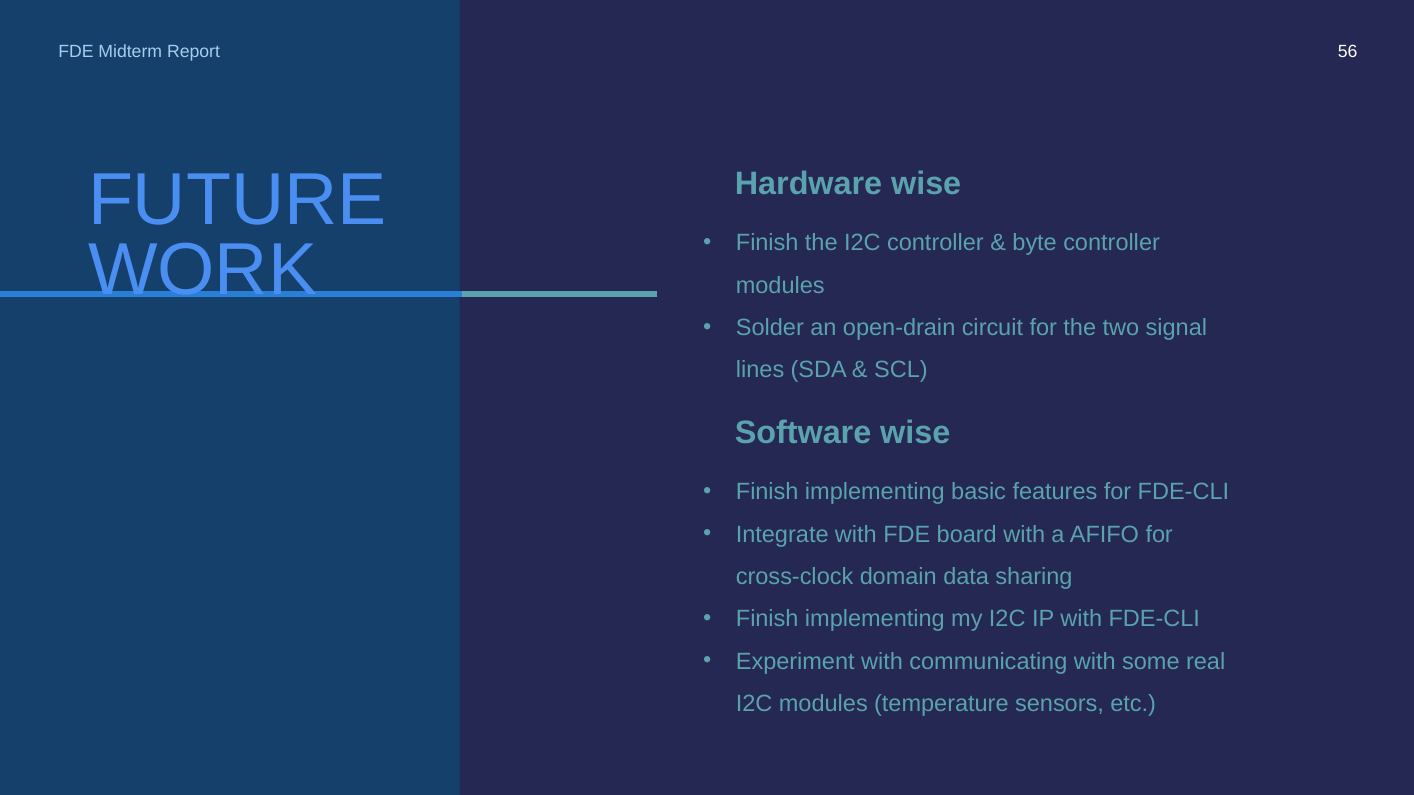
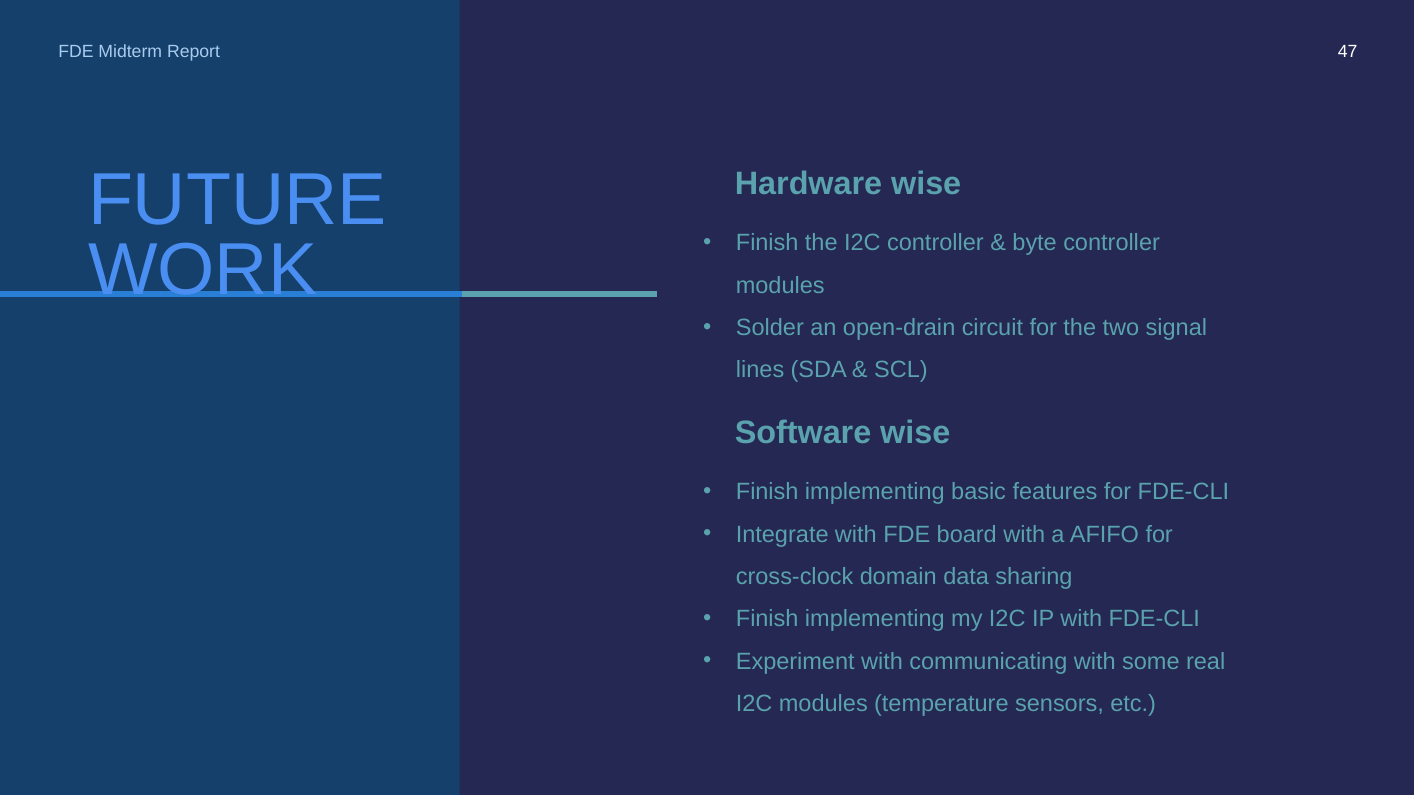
56: 56 -> 47
